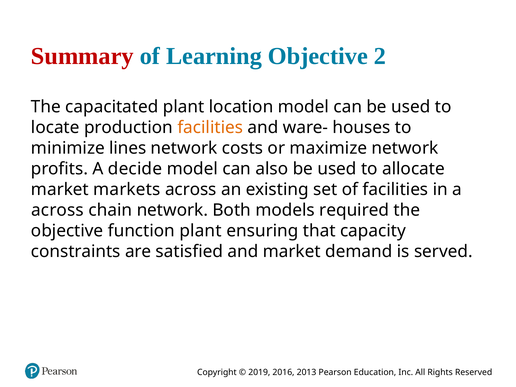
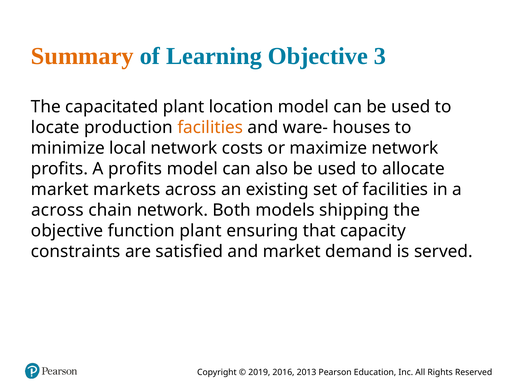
Summary colour: red -> orange
2: 2 -> 3
lines: lines -> local
A decide: decide -> profits
required: required -> shipping
